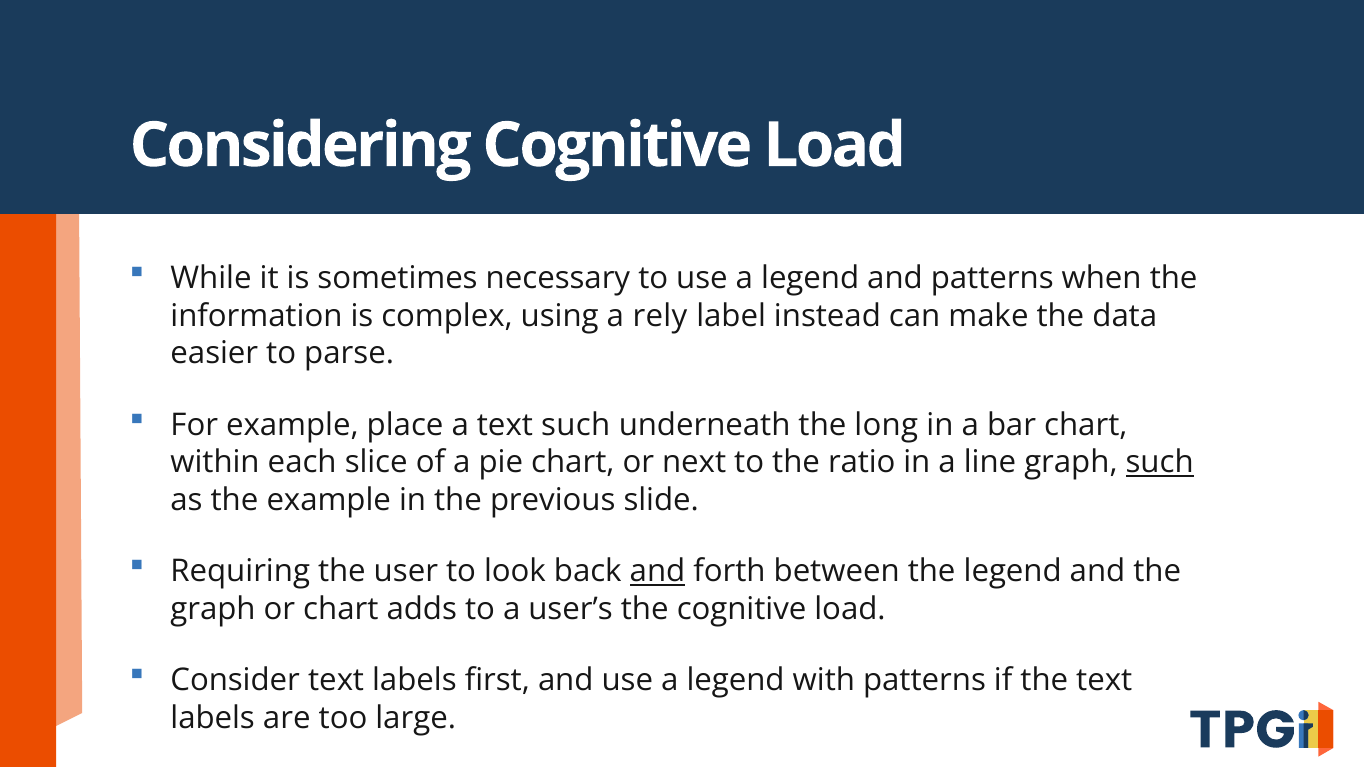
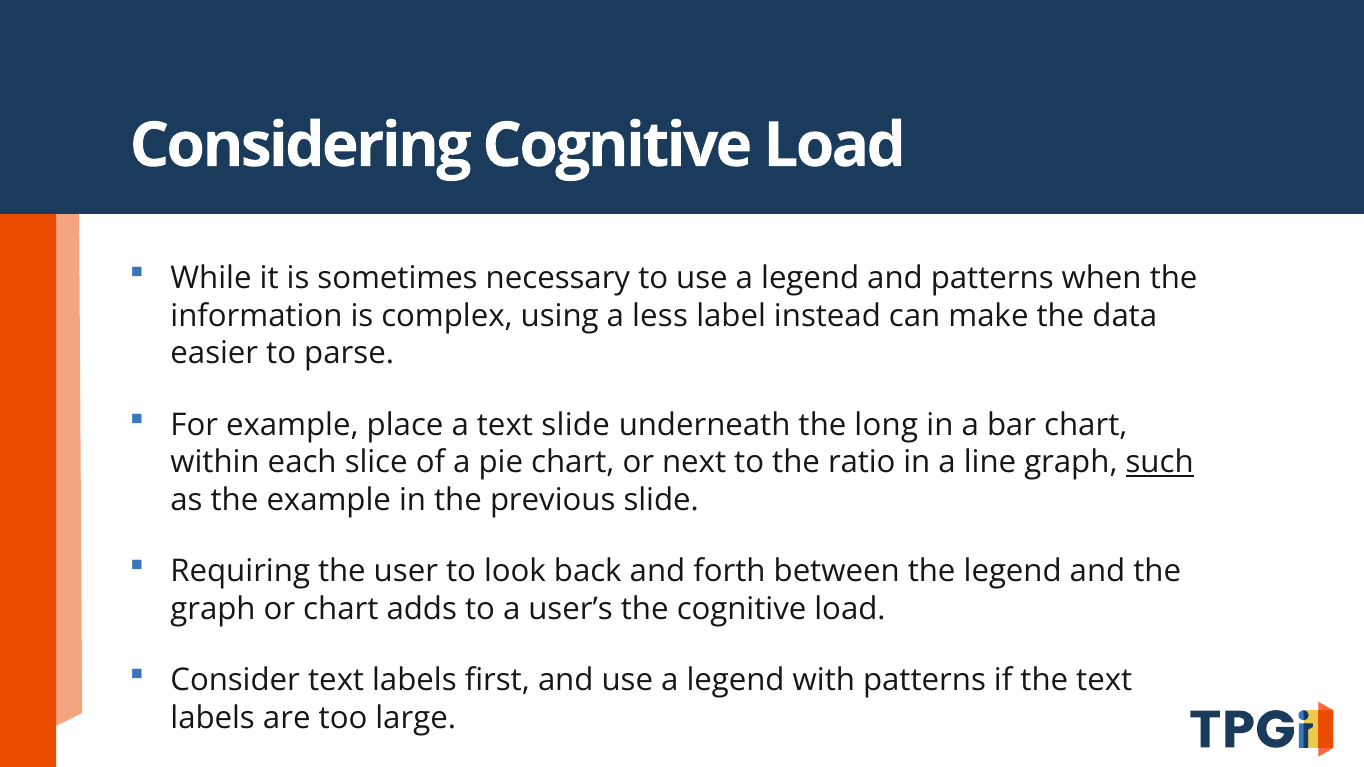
rely: rely -> less
text such: such -> slide
and at (658, 571) underline: present -> none
